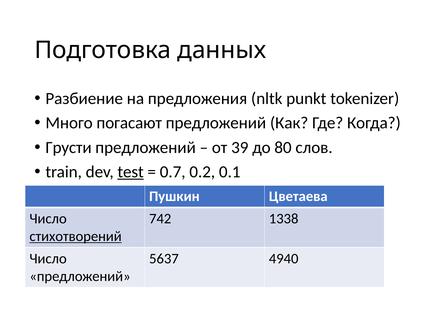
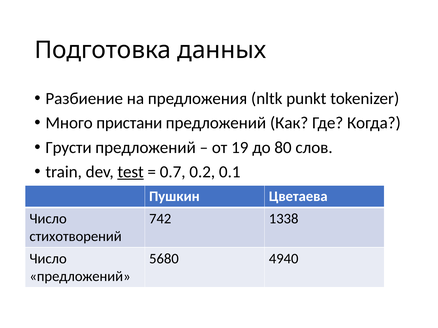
погасают: погасают -> пристани
39: 39 -> 19
стихотворений underline: present -> none
5637: 5637 -> 5680
